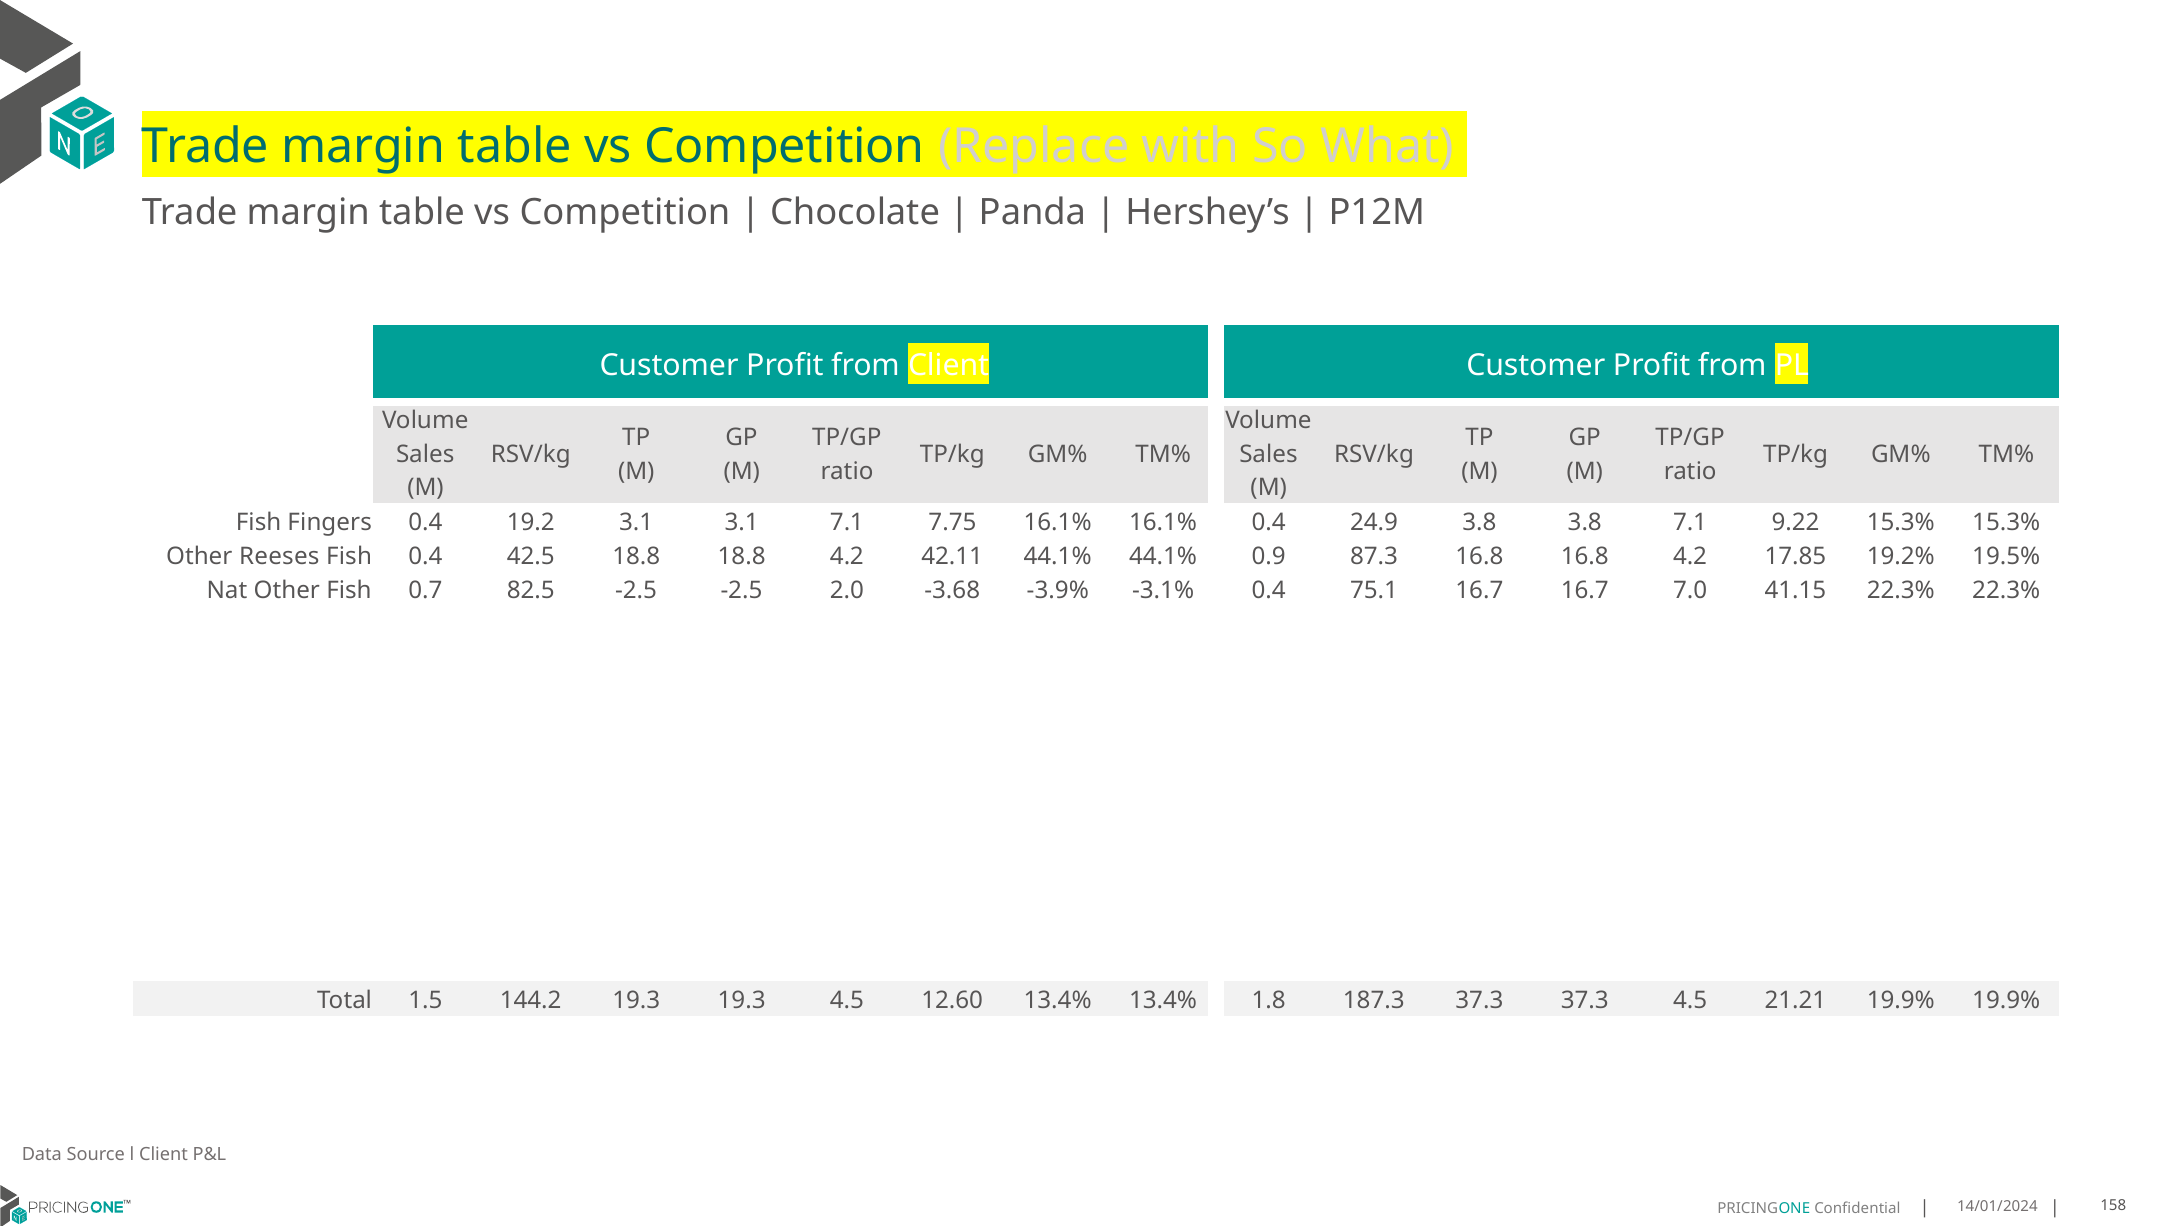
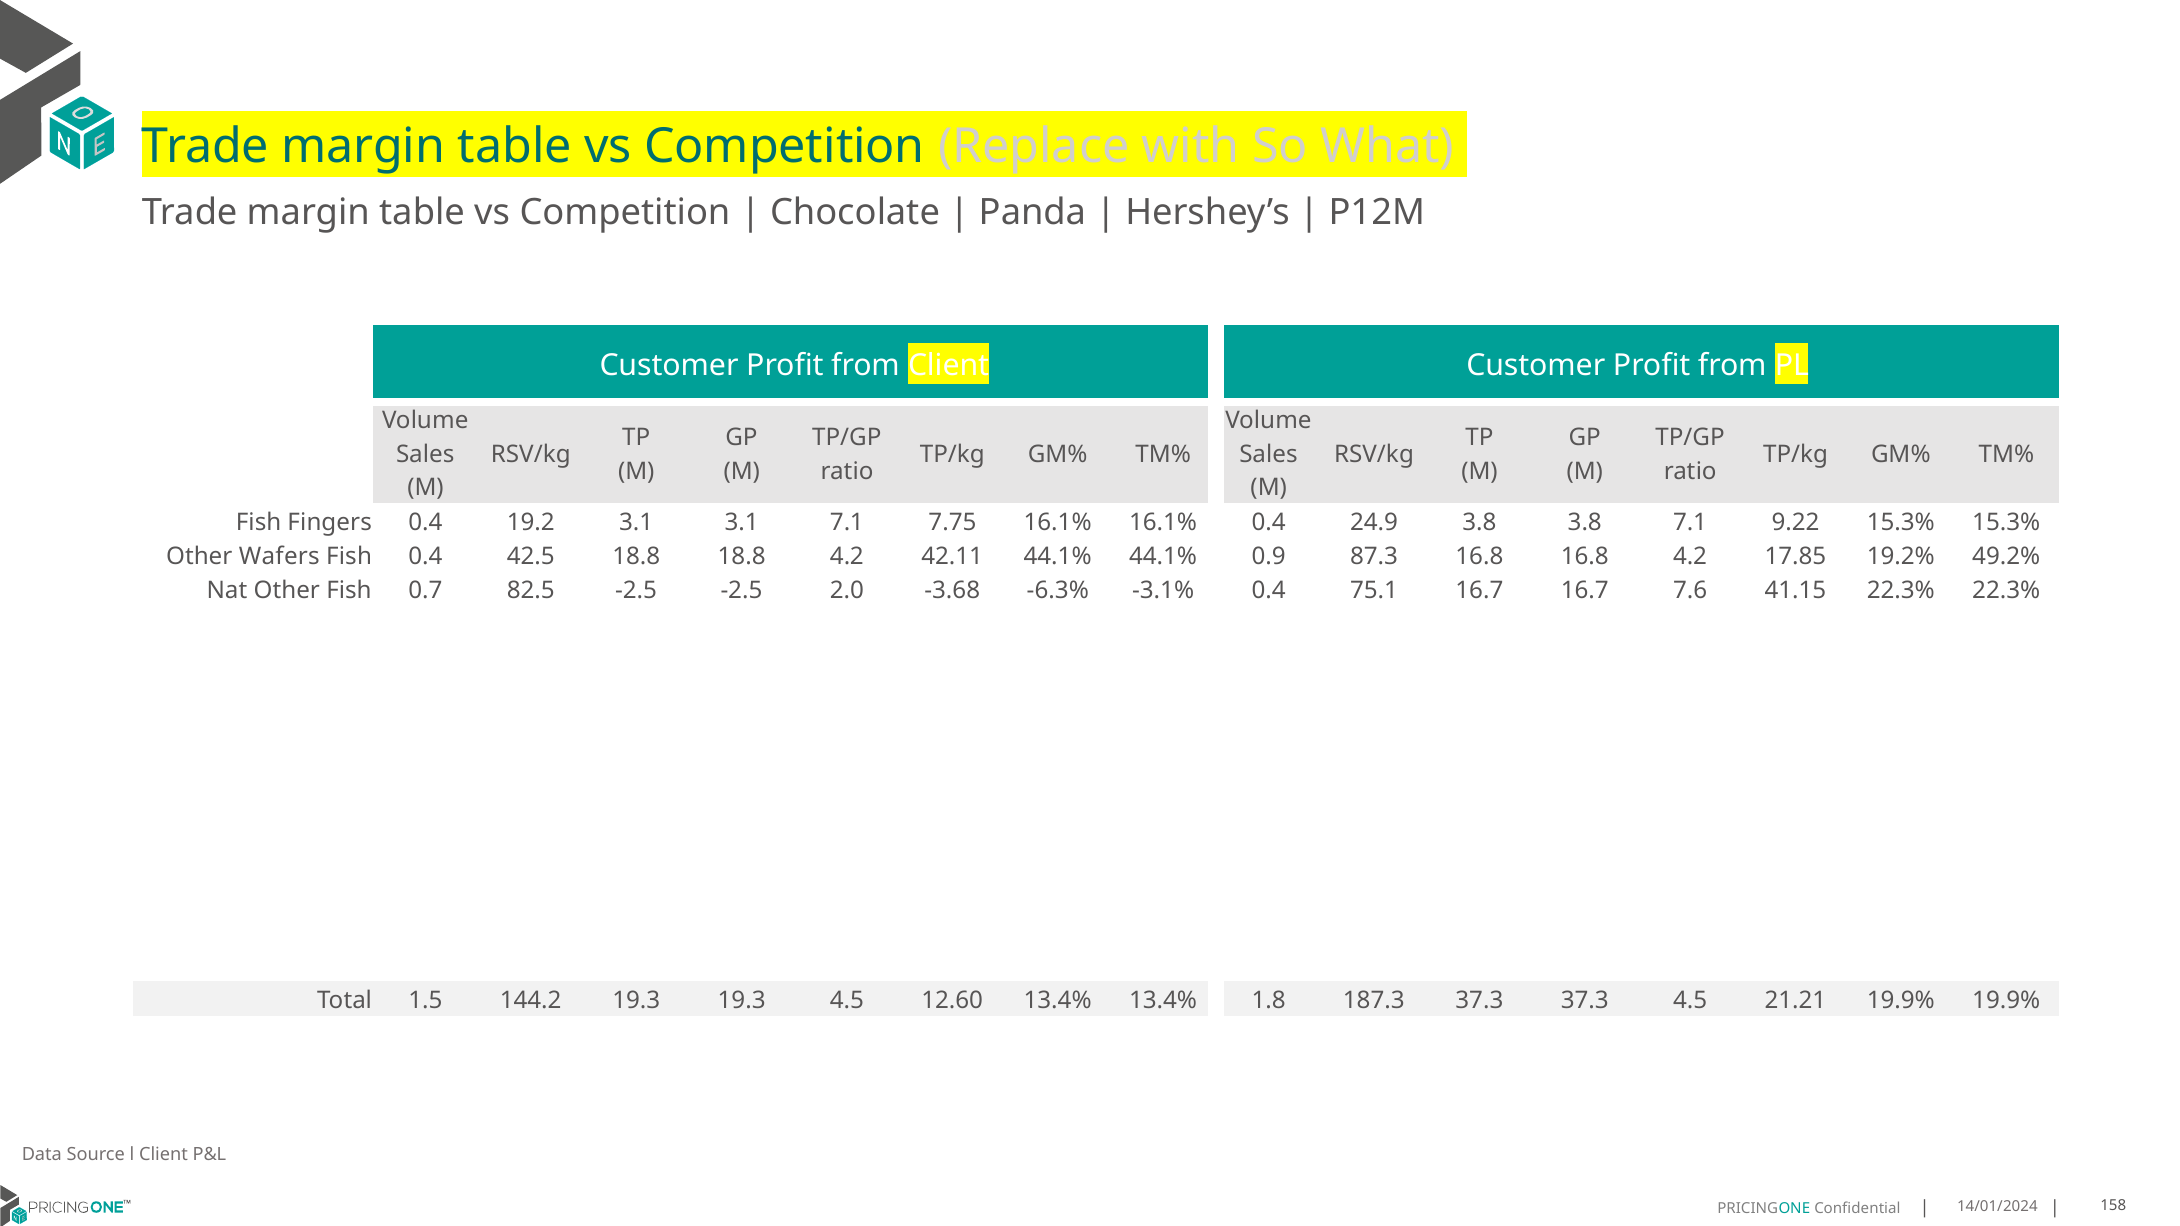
Reeses: Reeses -> Wafers
19.5%: 19.5% -> 49.2%
-3.9%: -3.9% -> -6.3%
7.0: 7.0 -> 7.6
